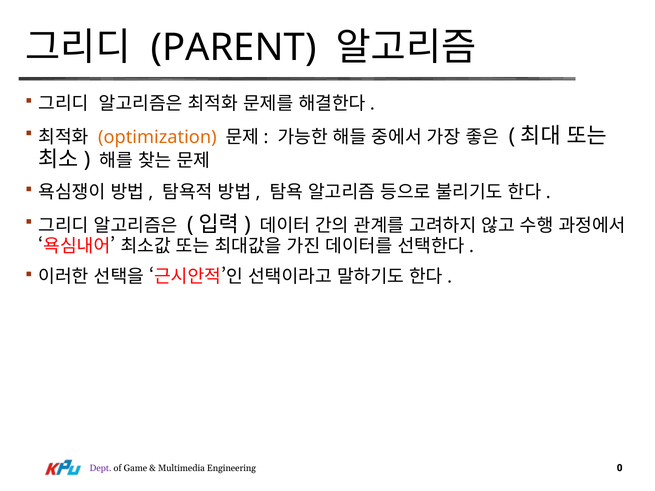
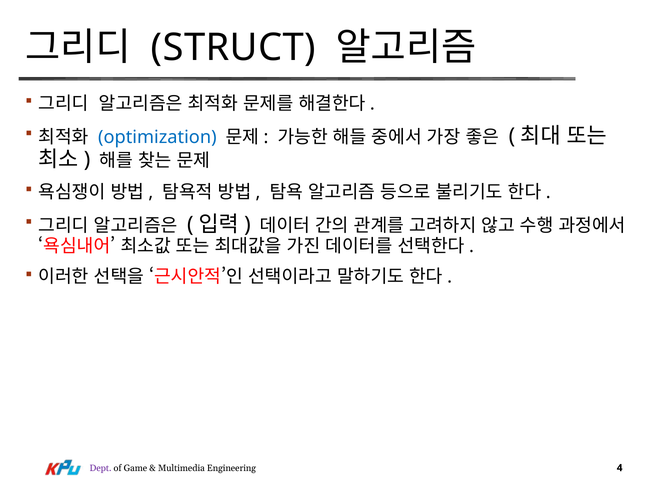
PARENT: PARENT -> STRUCT
optimization colour: orange -> blue
0: 0 -> 4
